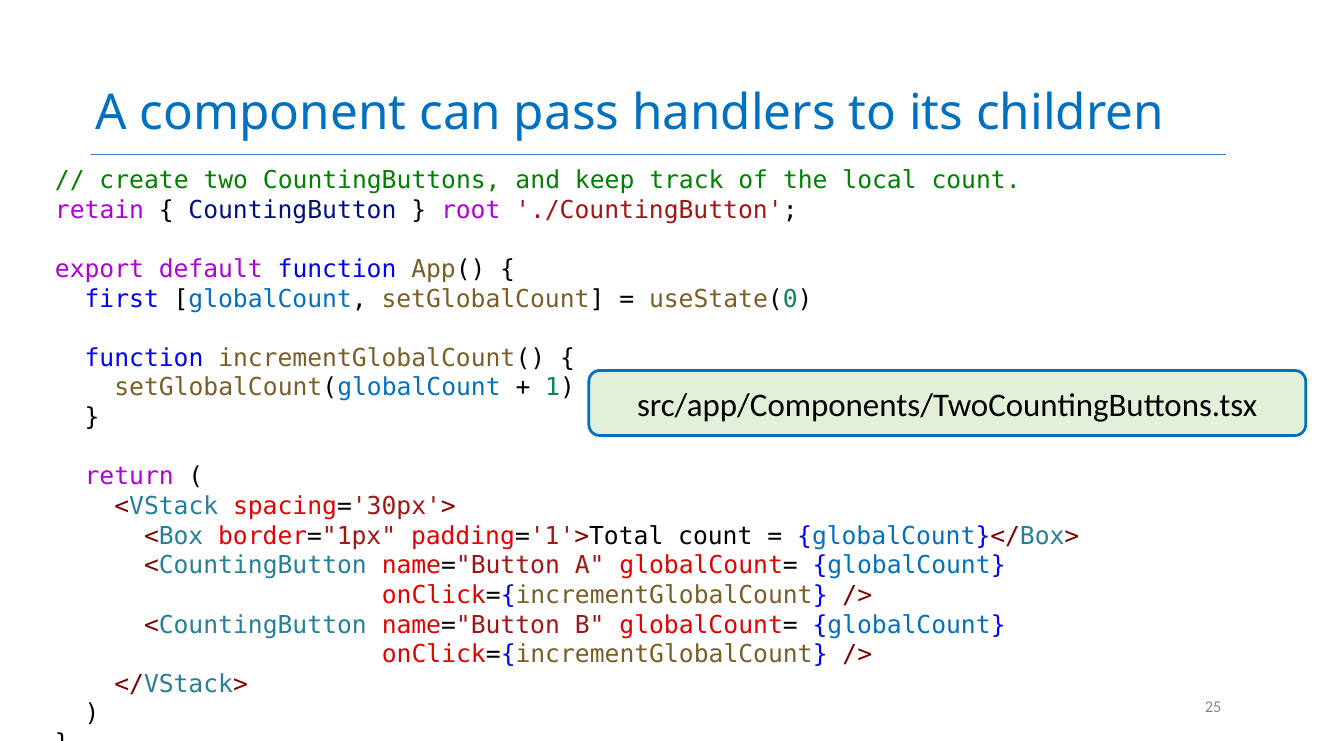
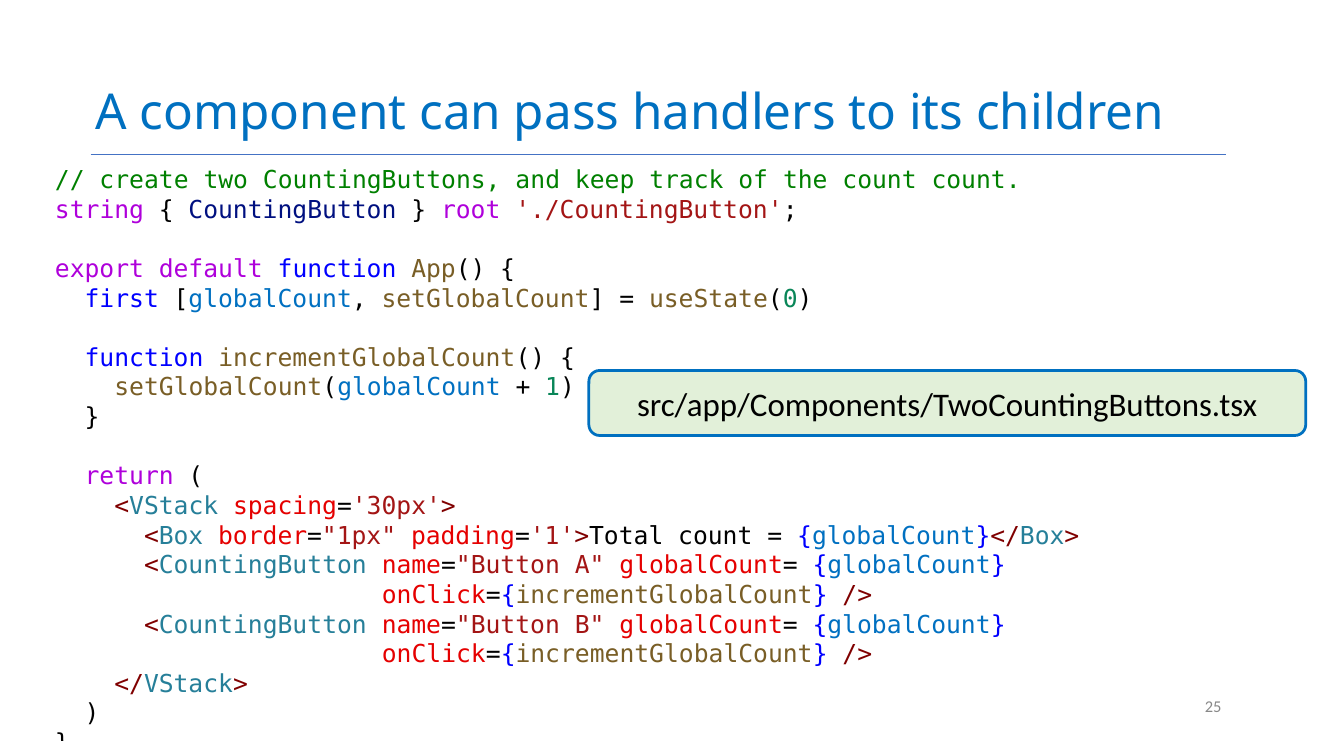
the local: local -> count
retain: retain -> string
